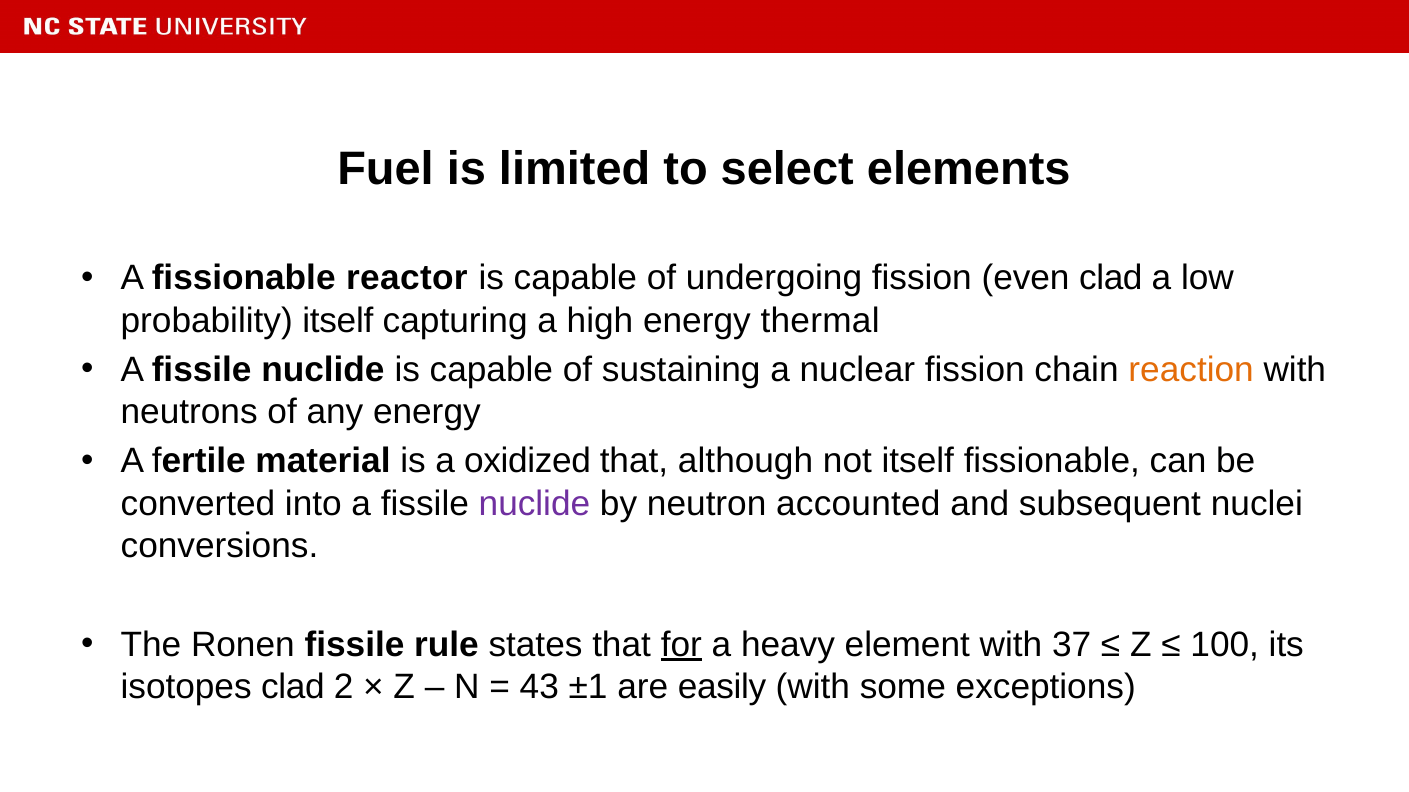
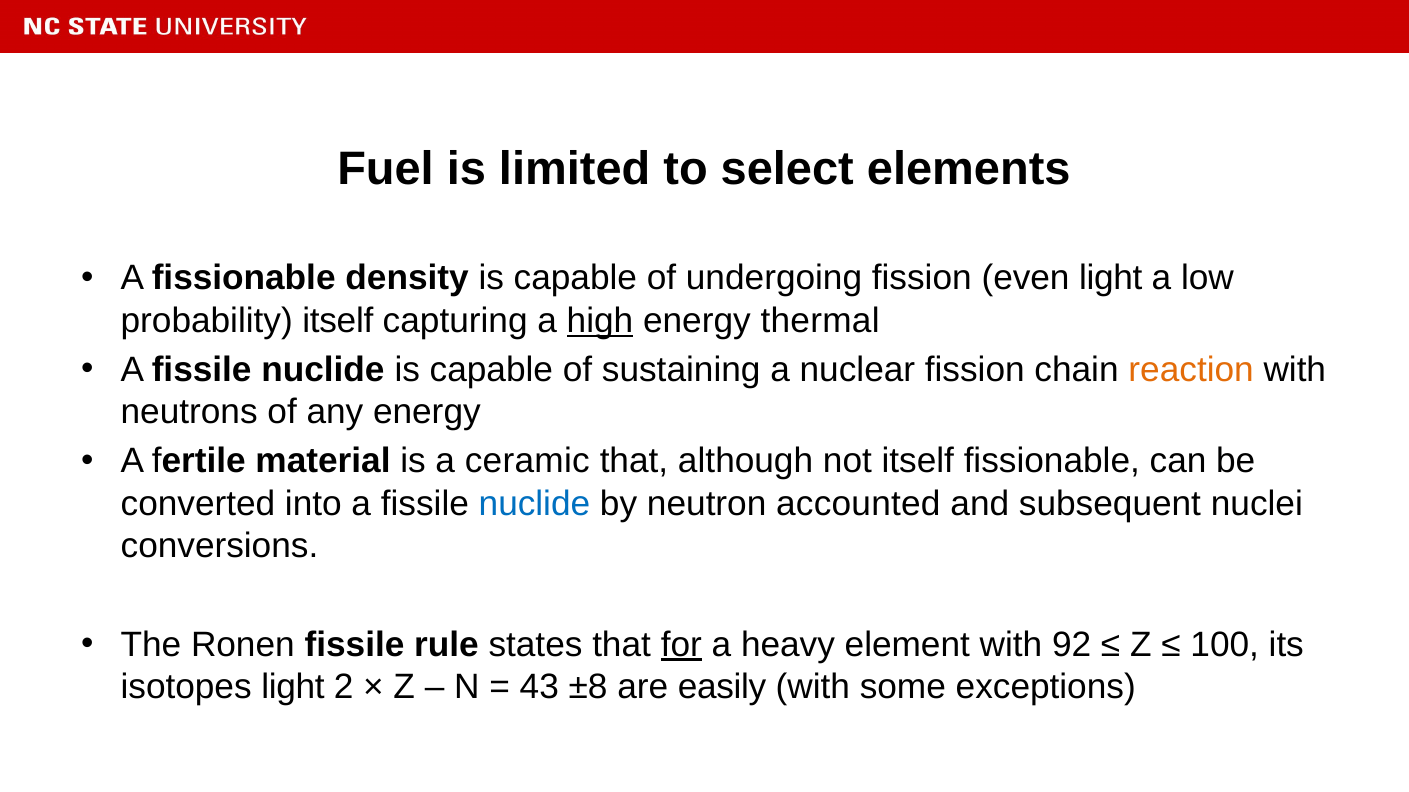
reactor: reactor -> density
even clad: clad -> light
high underline: none -> present
oxidized: oxidized -> ceramic
nuclide at (534, 504) colour: purple -> blue
37: 37 -> 92
isotopes clad: clad -> light
±1: ±1 -> ±8
